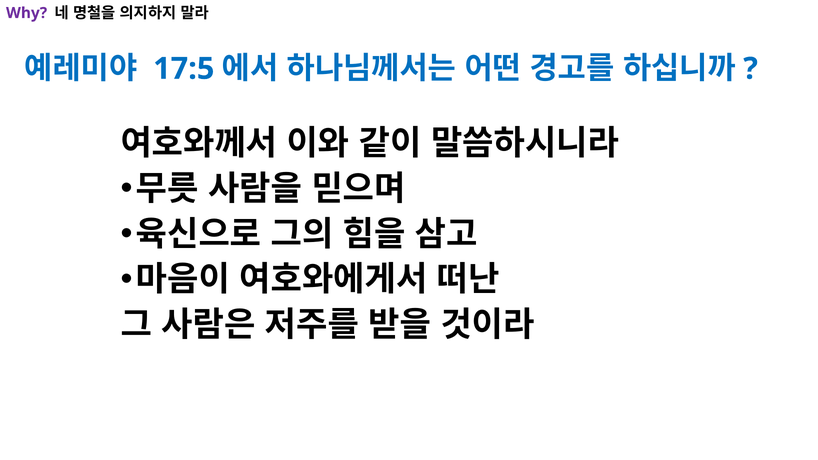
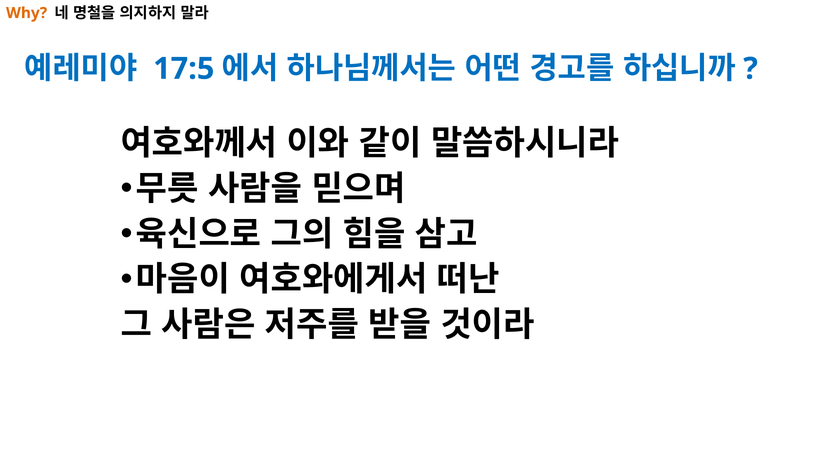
Why colour: purple -> orange
